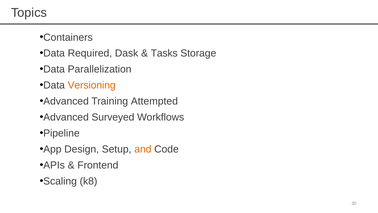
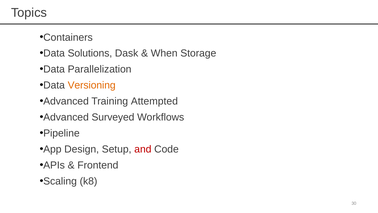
Required: Required -> Solutions
Tasks: Tasks -> When
and colour: orange -> red
